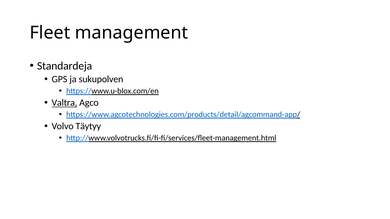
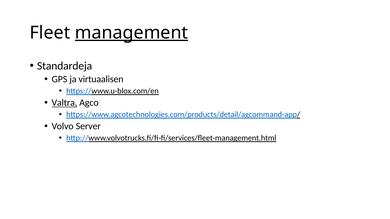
management underline: none -> present
sukupolven: sukupolven -> virtuaalisen
Täytyy: Täytyy -> Server
